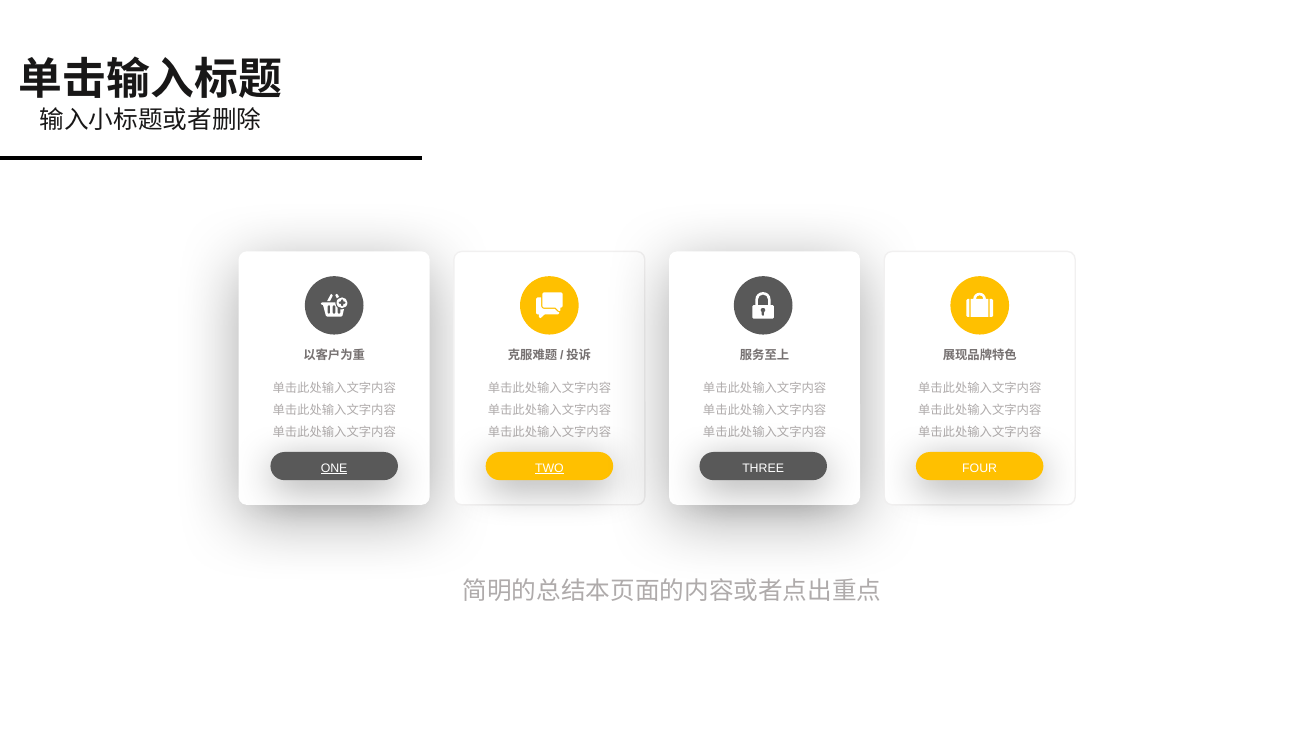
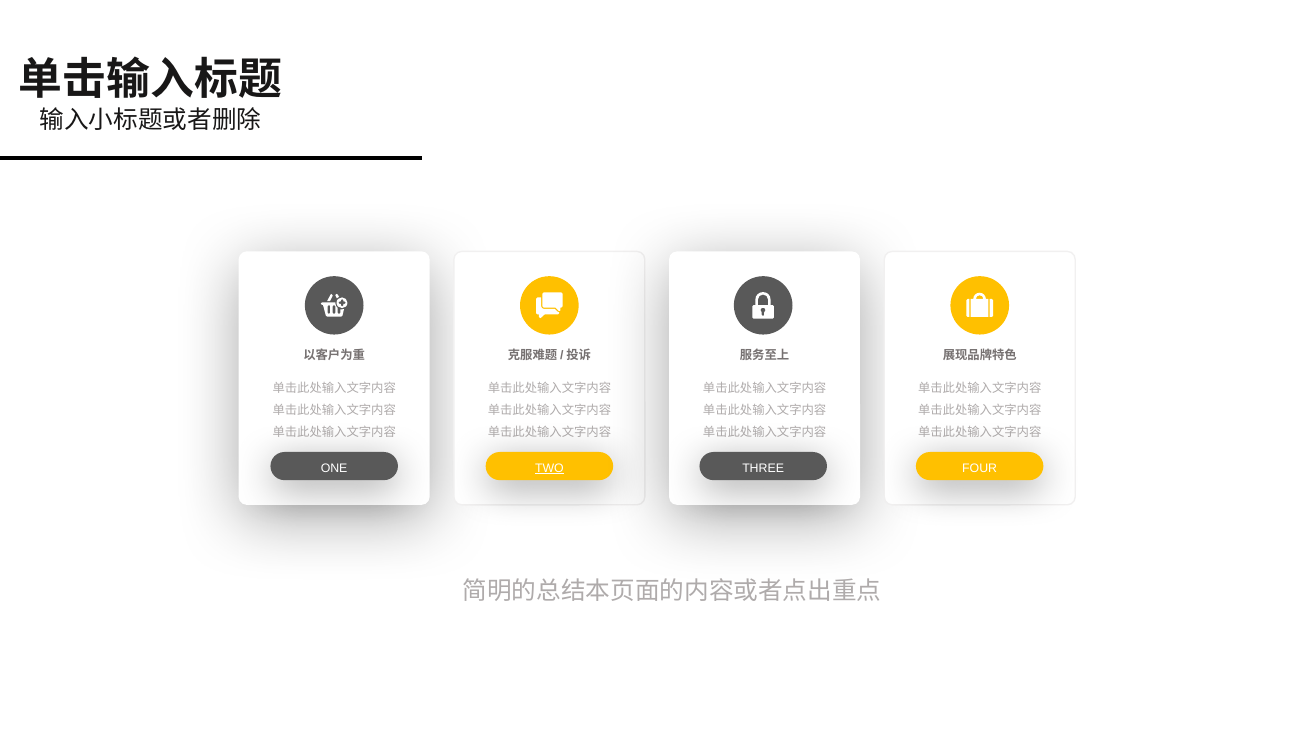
ONE underline: present -> none
